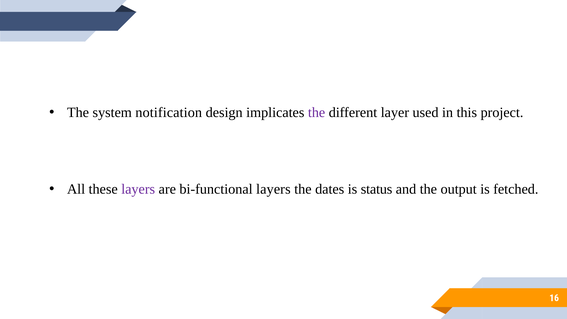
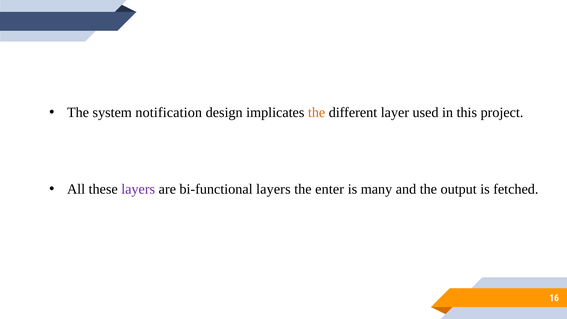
the at (317, 113) colour: purple -> orange
dates: dates -> enter
status: status -> many
